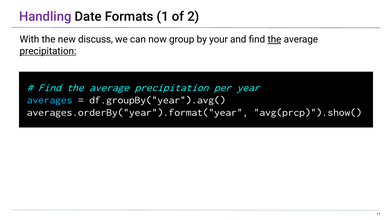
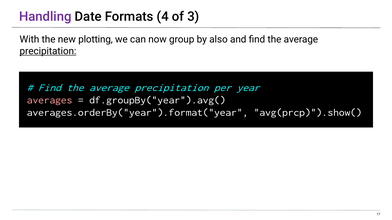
1: 1 -> 4
2: 2 -> 3
discuss: discuss -> plotting
your: your -> also
the at (274, 39) underline: present -> none
averages colour: light blue -> pink
